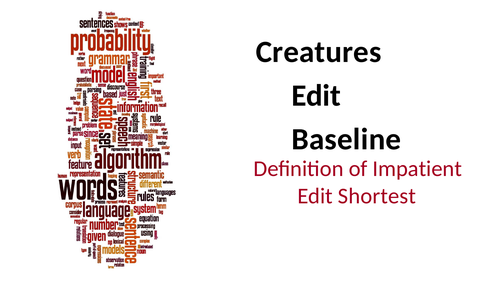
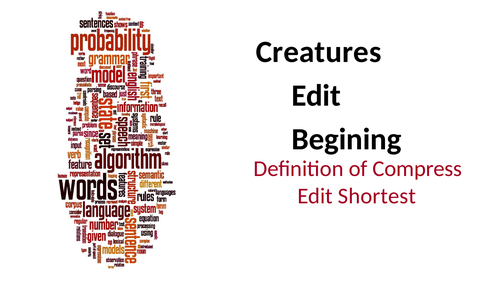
Baseline: Baseline -> Begining
Impatient: Impatient -> Compress
